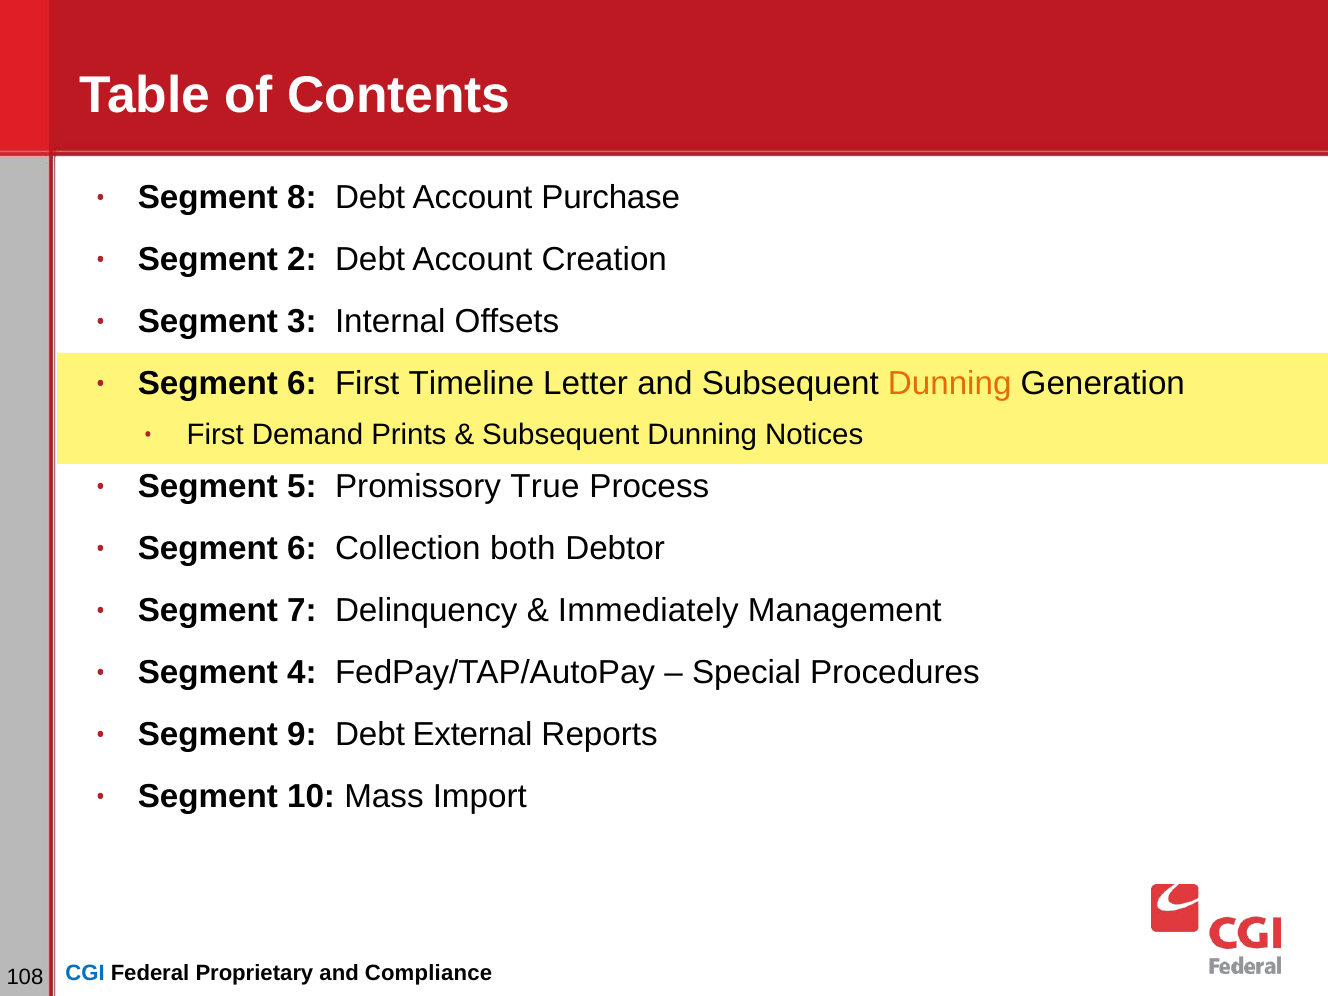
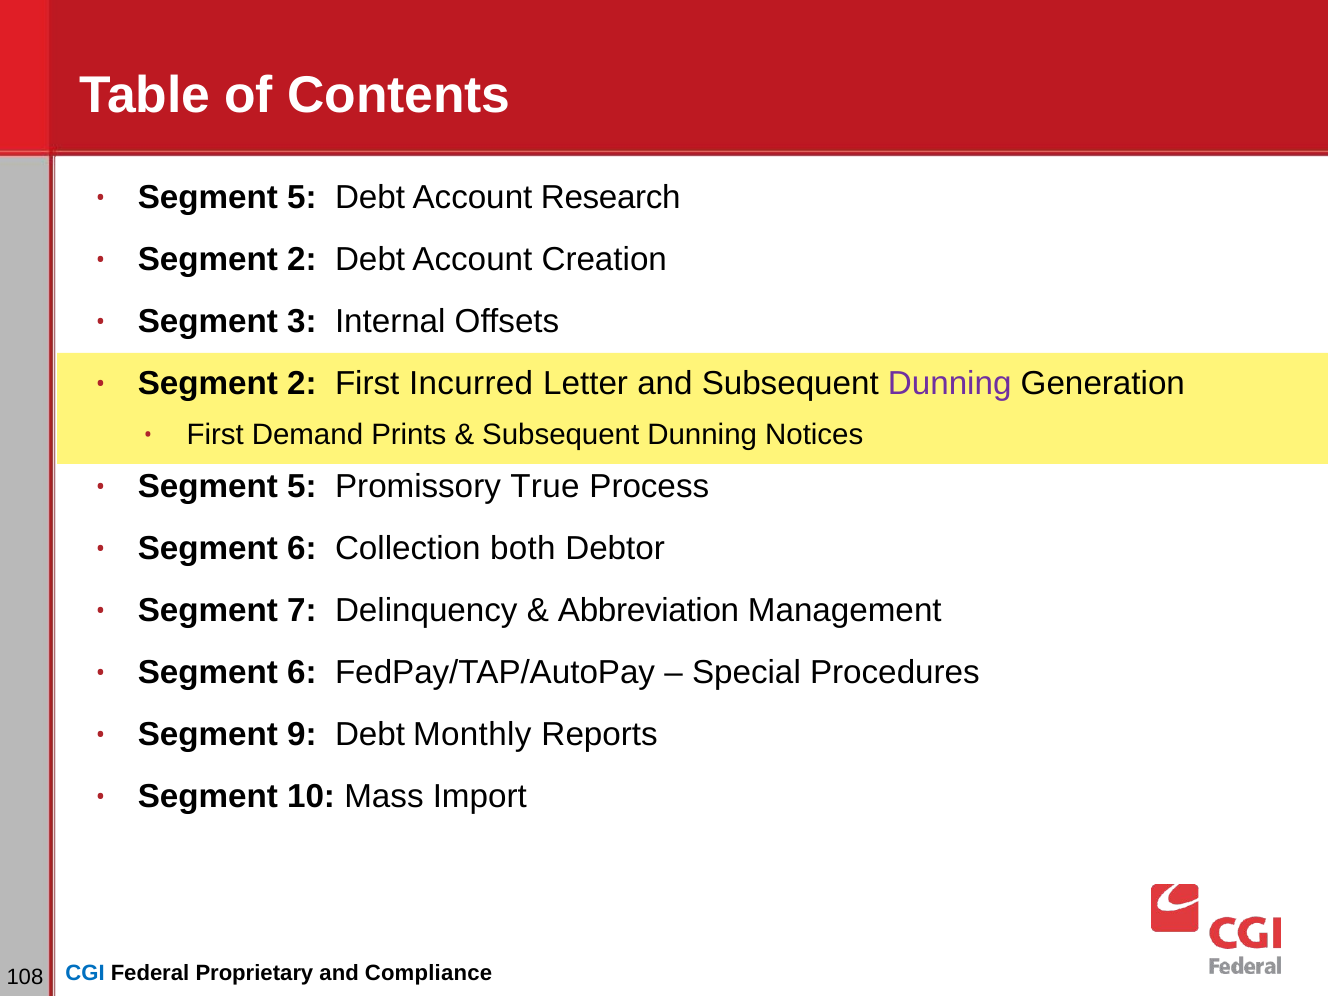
8 at (302, 198): 8 -> 5
Purchase: Purchase -> Research
6 at (302, 384): 6 -> 2
Timeline: Timeline -> Incurred
Dunning at (950, 384) colour: orange -> purple
Immediately: Immediately -> Abbreviation
4 at (302, 673): 4 -> 6
External: External -> Monthly
